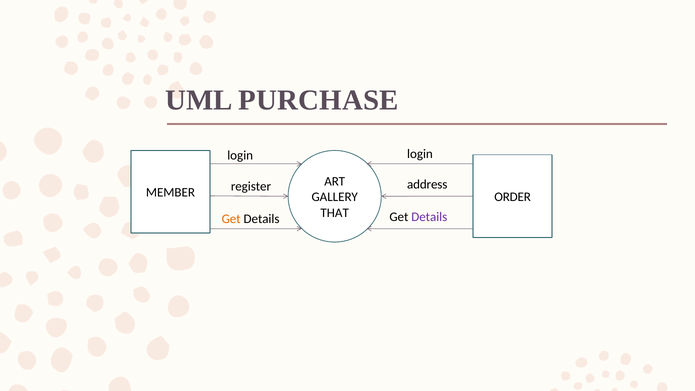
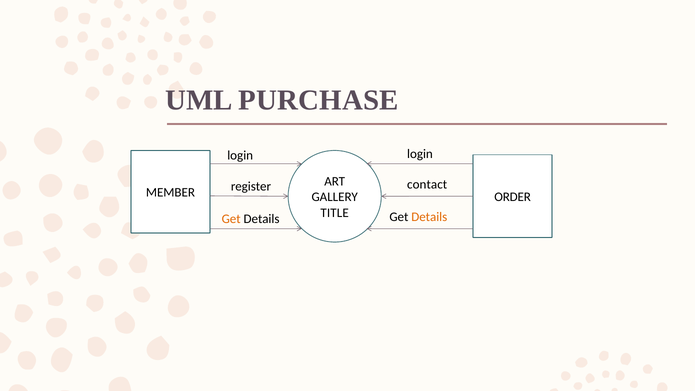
address: address -> contact
THAT: THAT -> TITLE
Details at (429, 217) colour: purple -> orange
